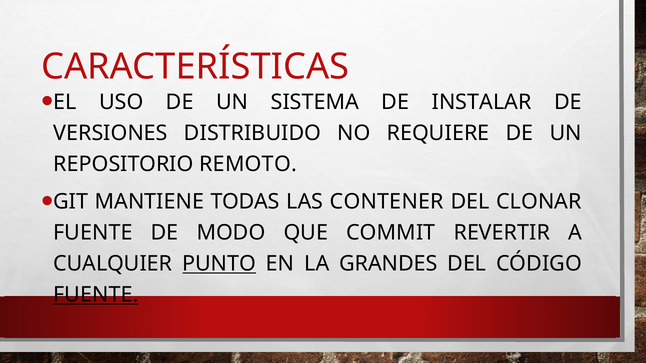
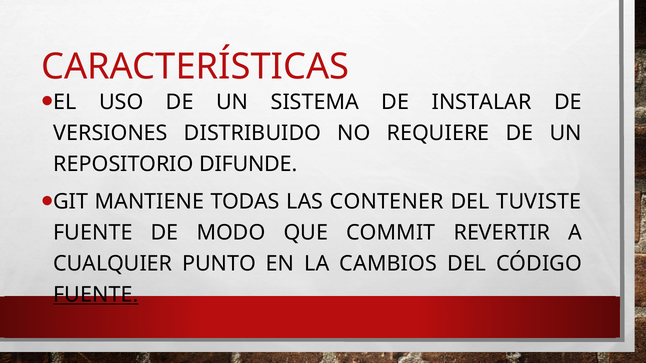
REMOTO: REMOTO -> DIFUNDE
CLONAR: CLONAR -> TUVISTE
PUNTO underline: present -> none
GRANDES: GRANDES -> CAMBIOS
